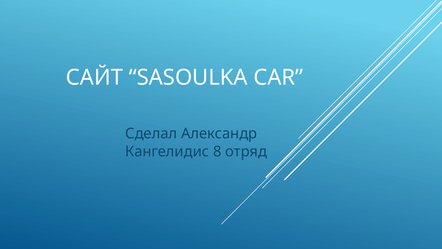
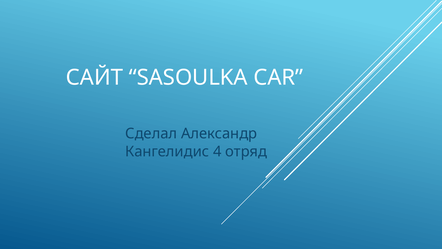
8: 8 -> 4
